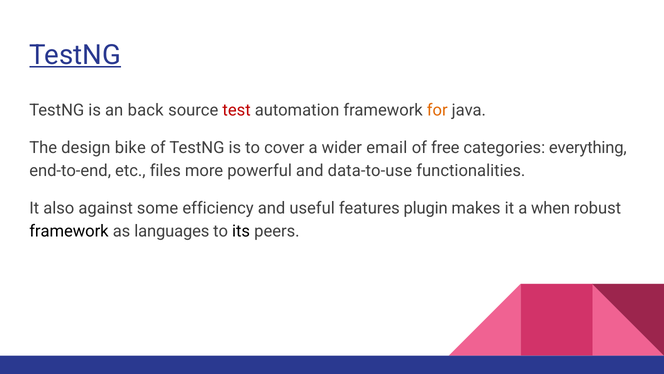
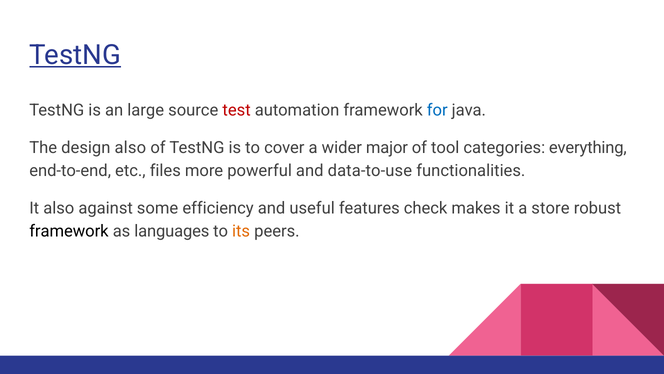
back: back -> large
for colour: orange -> blue
design bike: bike -> also
email: email -> major
free: free -> tool
plugin: plugin -> check
when: when -> store
its colour: black -> orange
